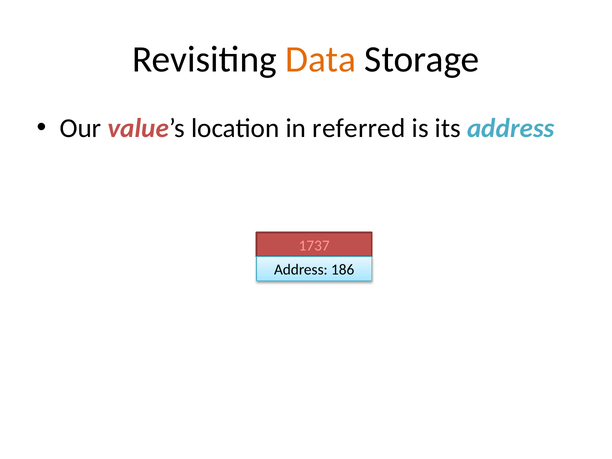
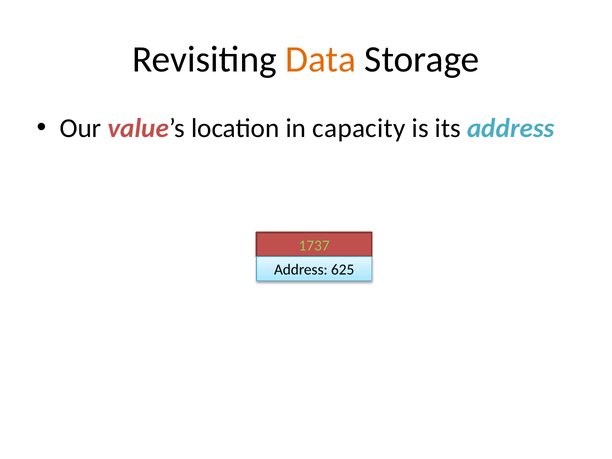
referred: referred -> capacity
1737 colour: pink -> light green
186: 186 -> 625
